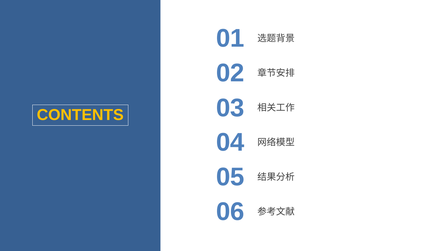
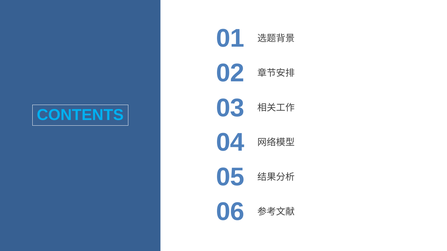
CONTENTS colour: yellow -> light blue
